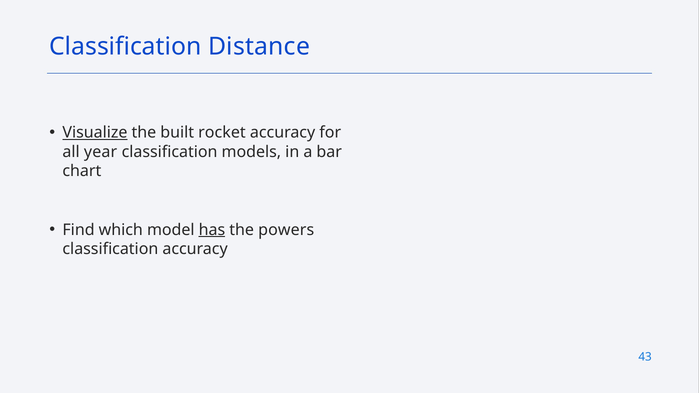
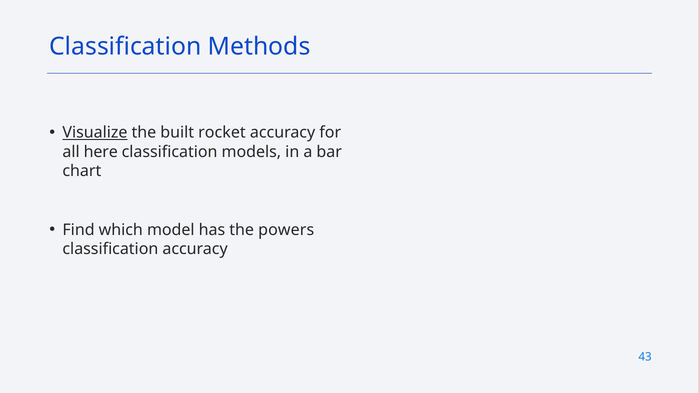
Distance: Distance -> Methods
year: year -> here
has underline: present -> none
